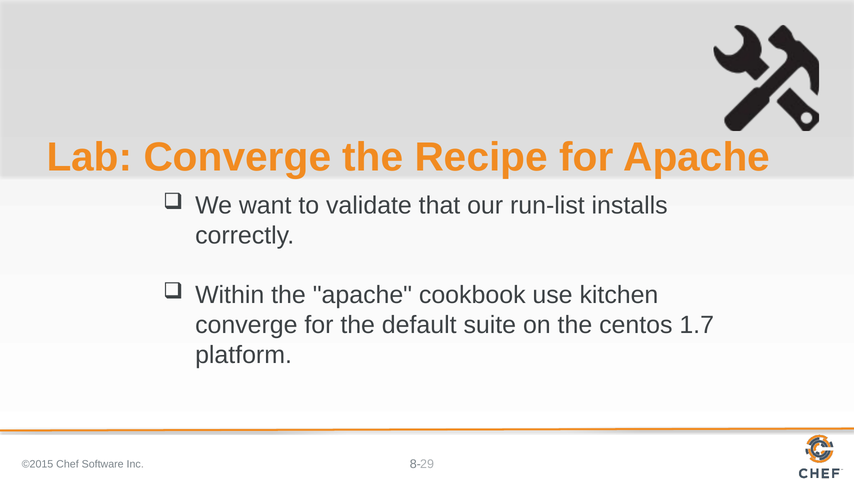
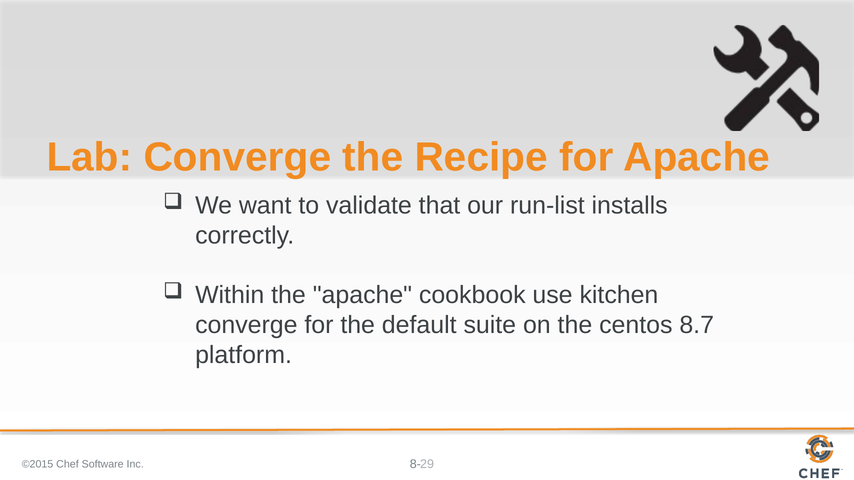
1.7: 1.7 -> 8.7
